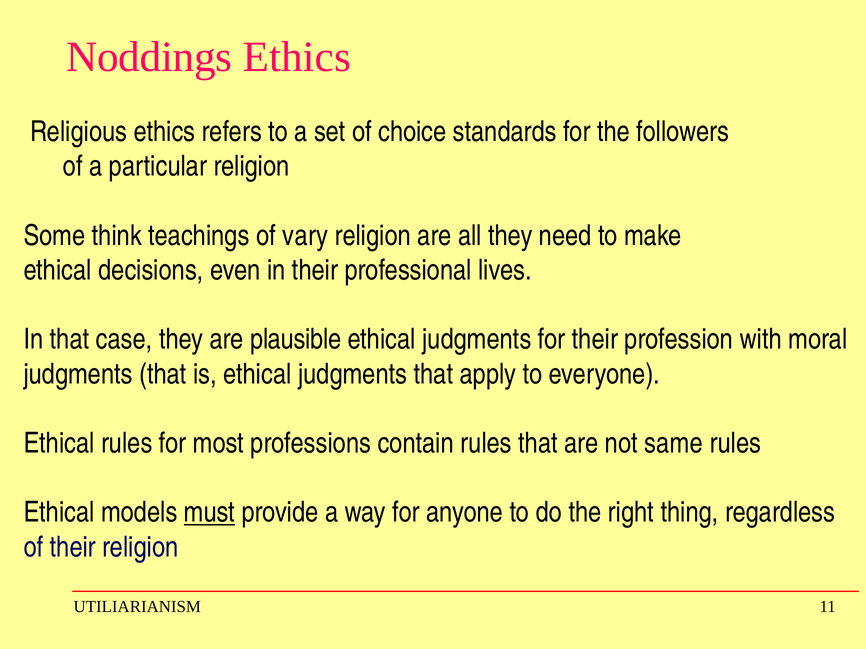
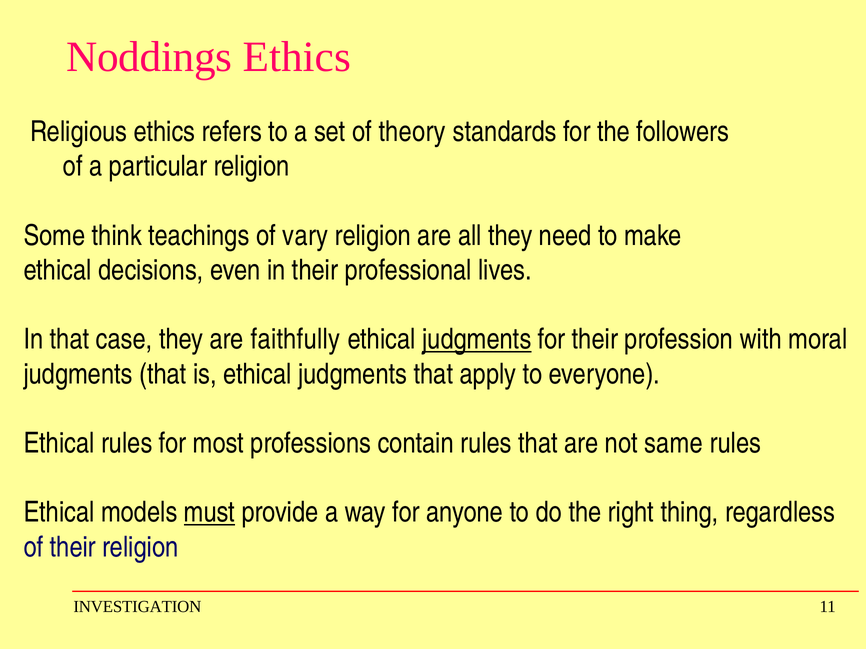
choice: choice -> theory
plausible: plausible -> faithfully
judgments at (477, 340) underline: none -> present
UTILIARIANISM: UTILIARIANISM -> INVESTIGATION
